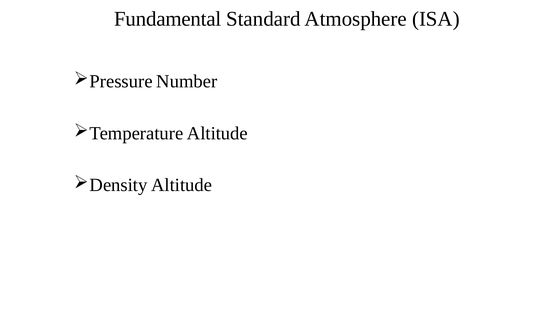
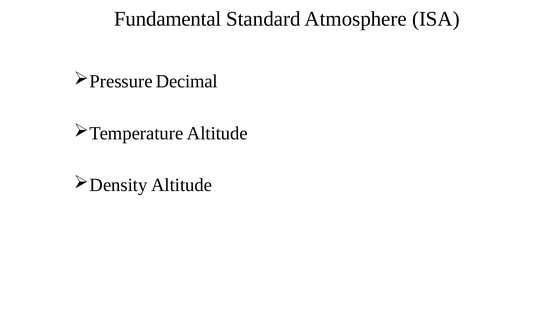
Number: Number -> Decimal
